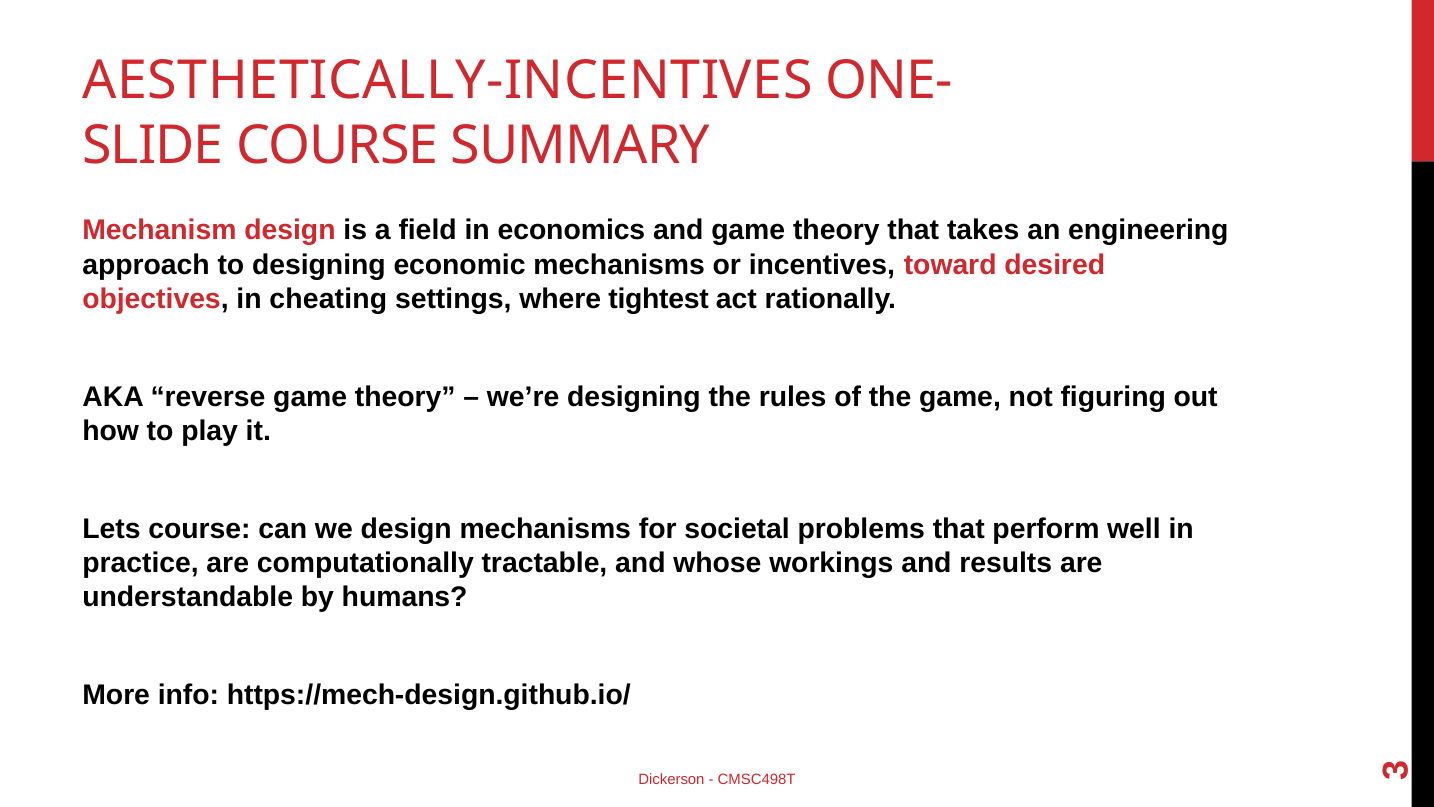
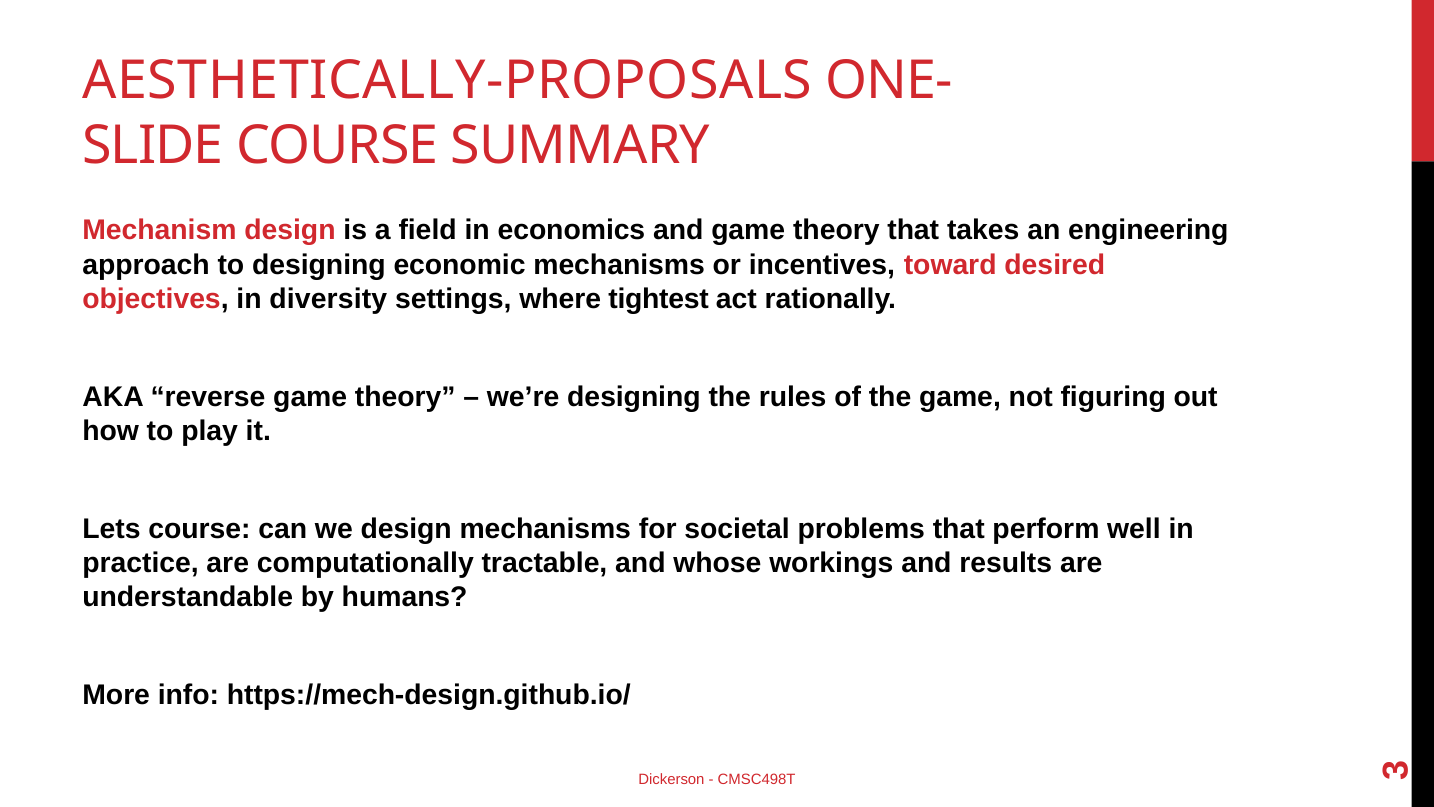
AESTHETICALLY-INCENTIVES: AESTHETICALLY-INCENTIVES -> AESTHETICALLY-PROPOSALS
cheating: cheating -> diversity
